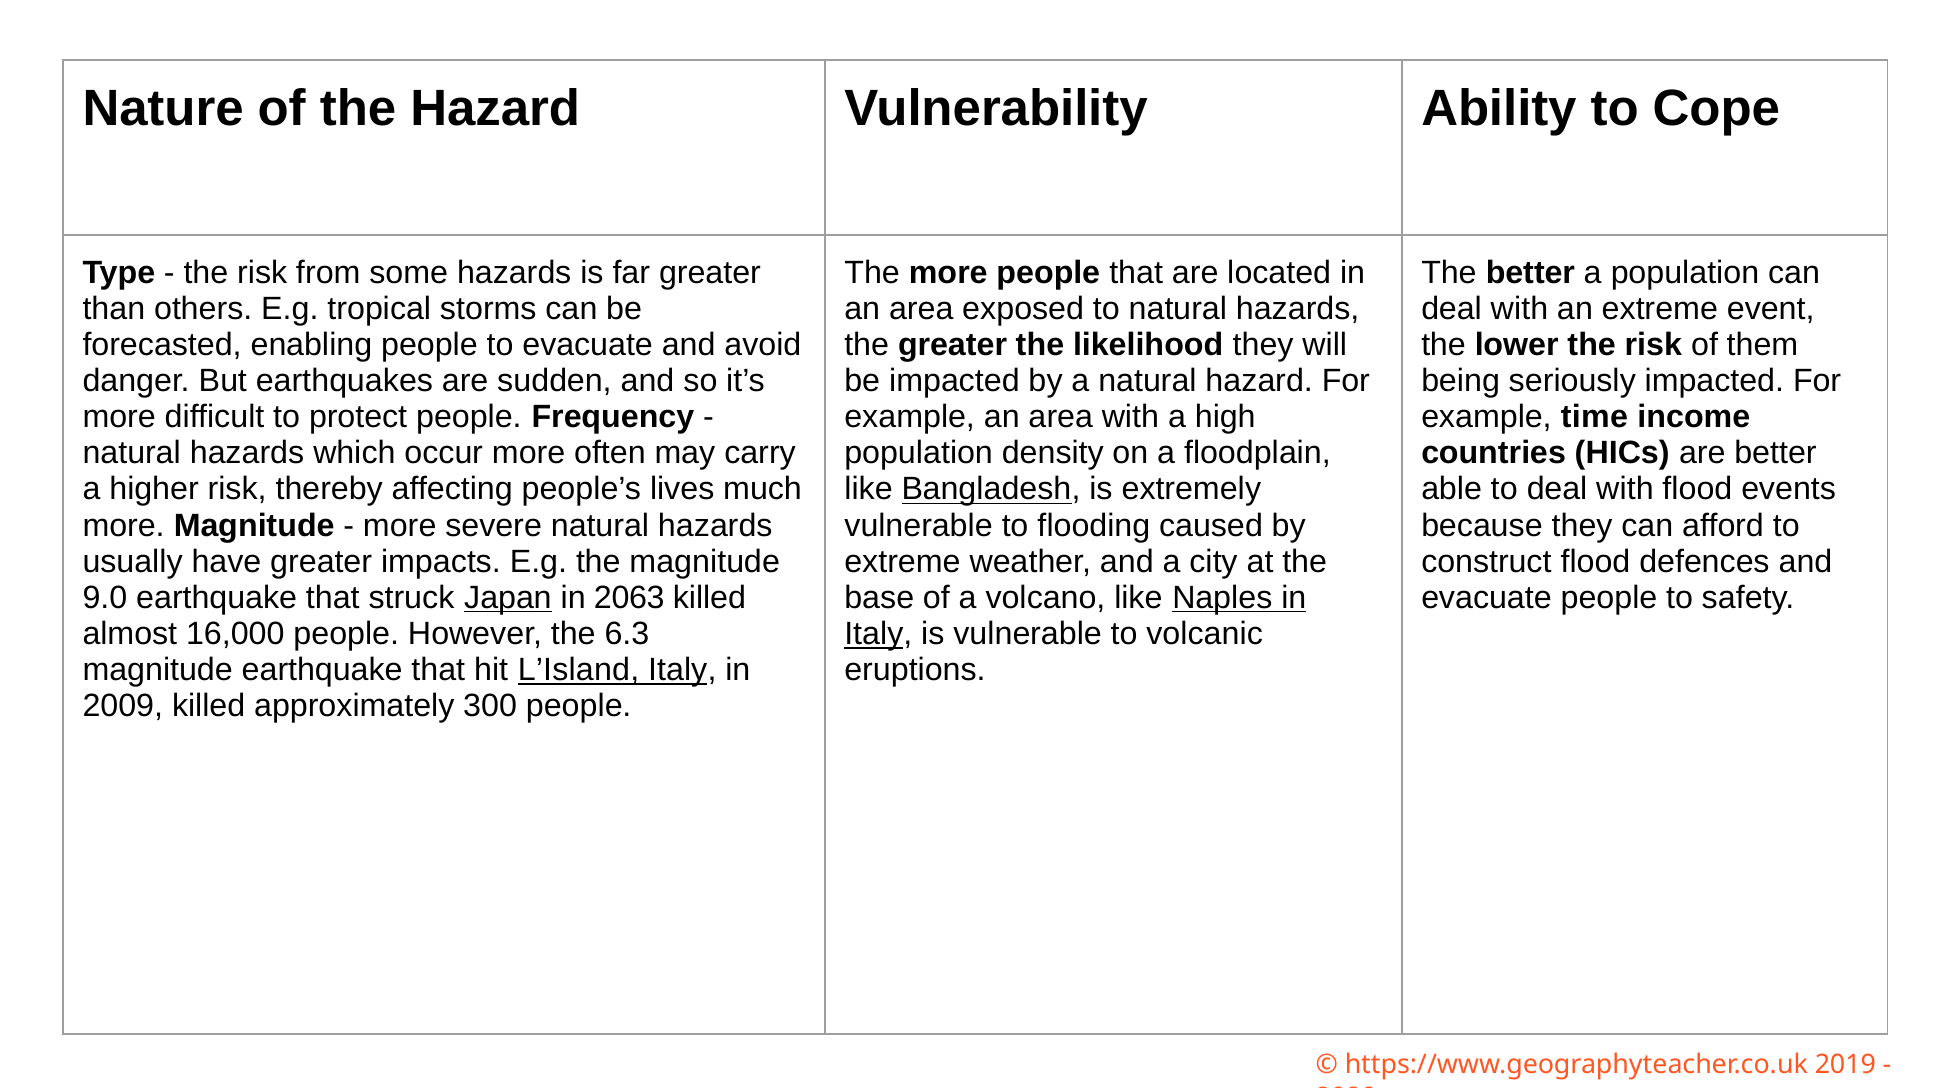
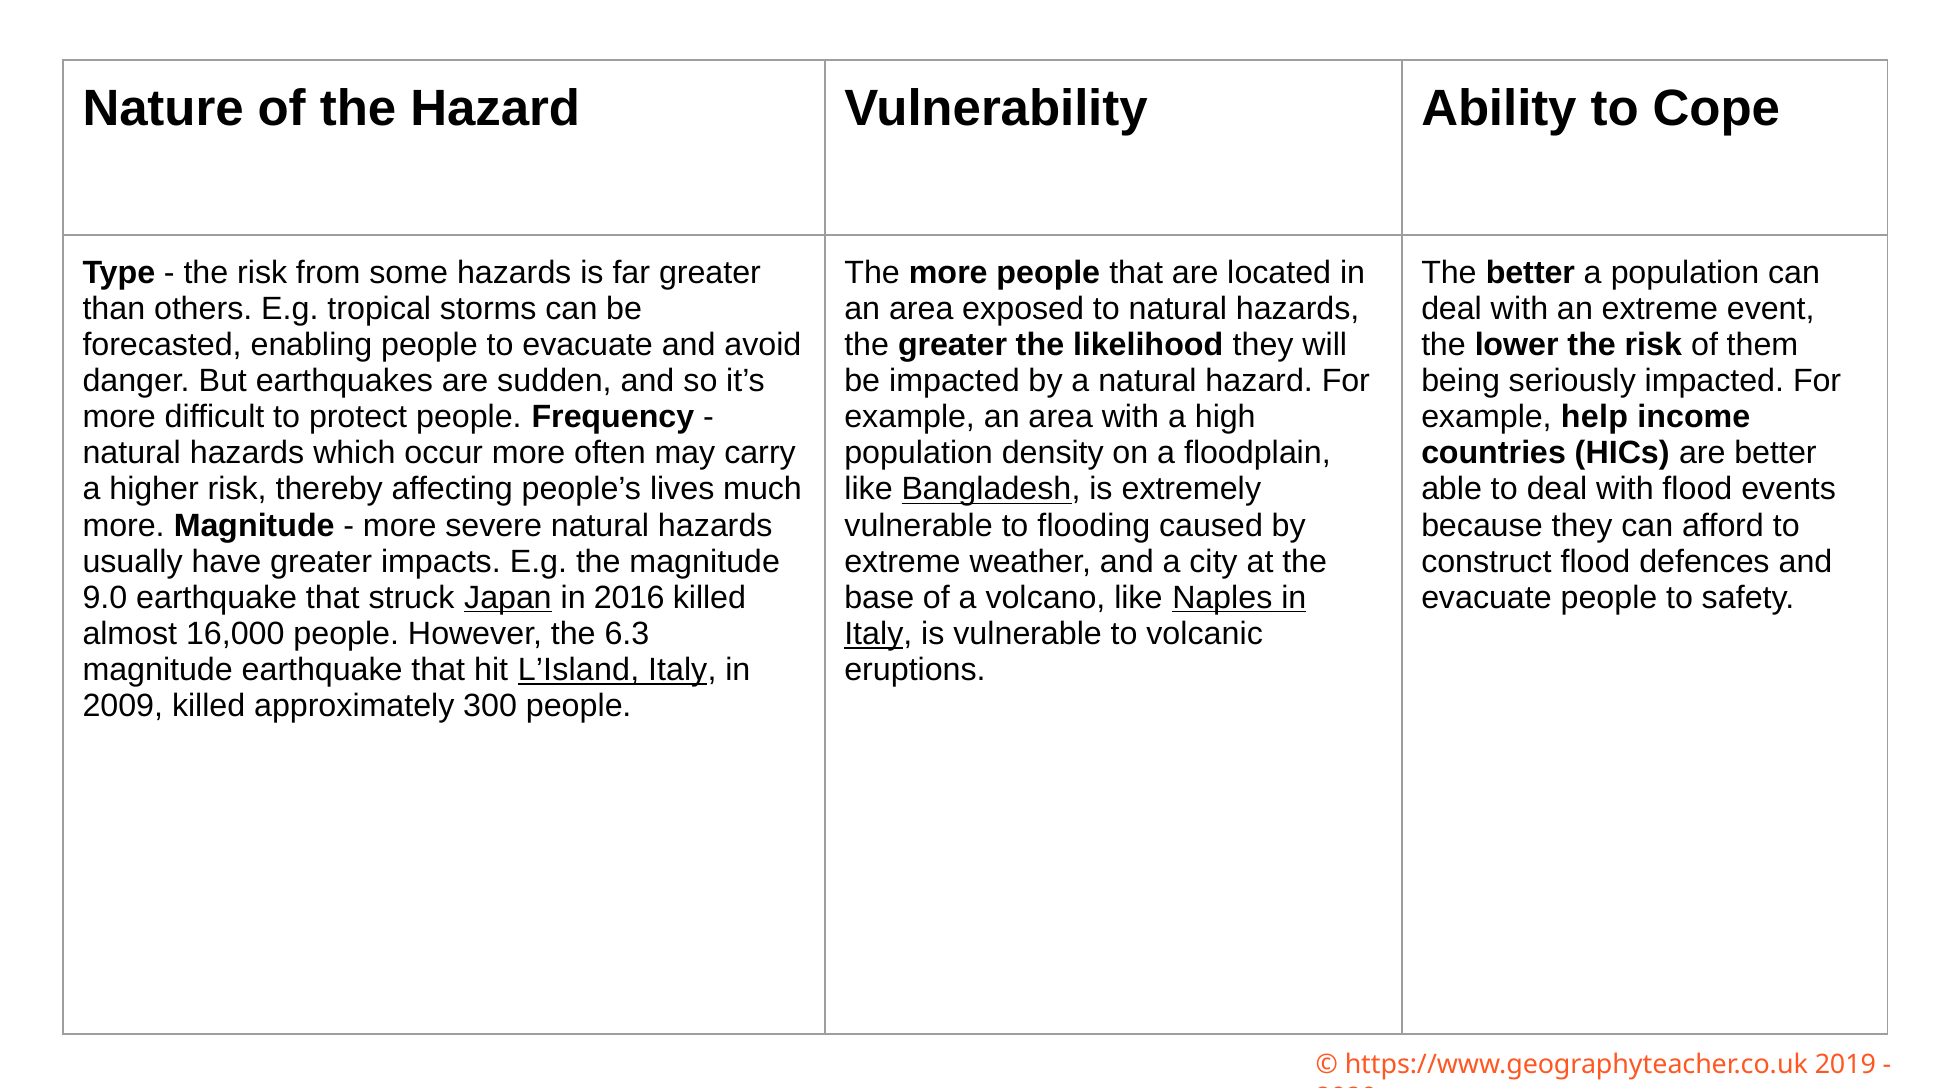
time: time -> help
2063: 2063 -> 2016
